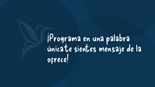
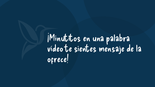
¡Programa: ¡Programa -> ¡Minutitos
única: única -> vídeo
